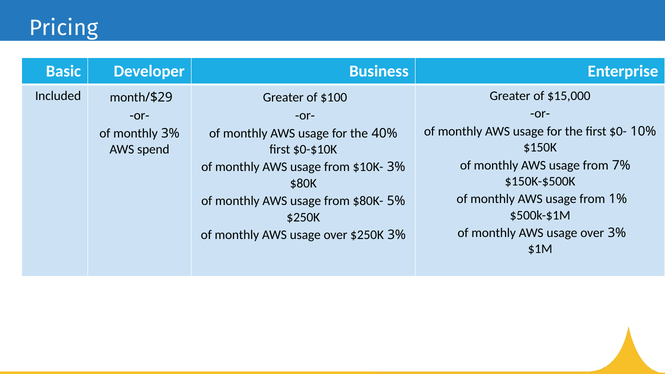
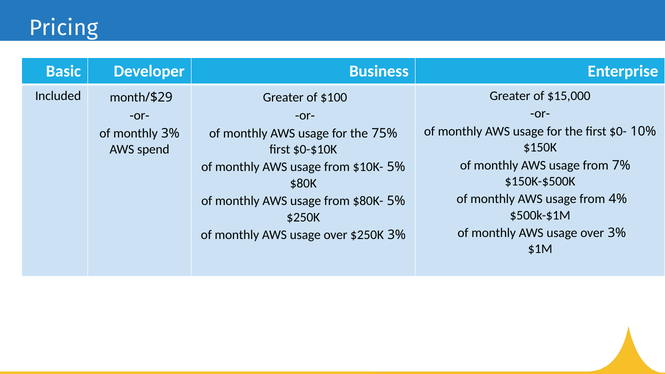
40%: 40% -> 75%
3% at (396, 167): 3% -> 5%
1%: 1% -> 4%
